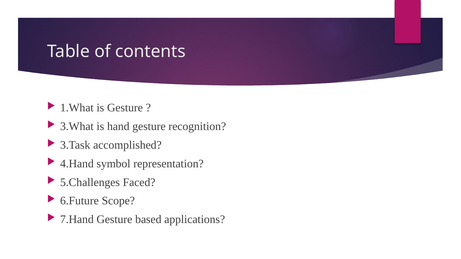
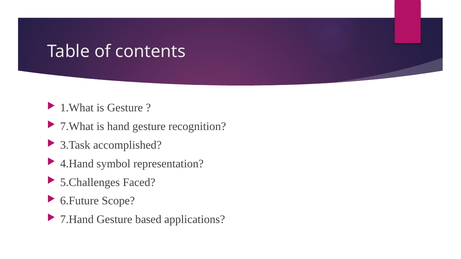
3.What: 3.What -> 7.What
